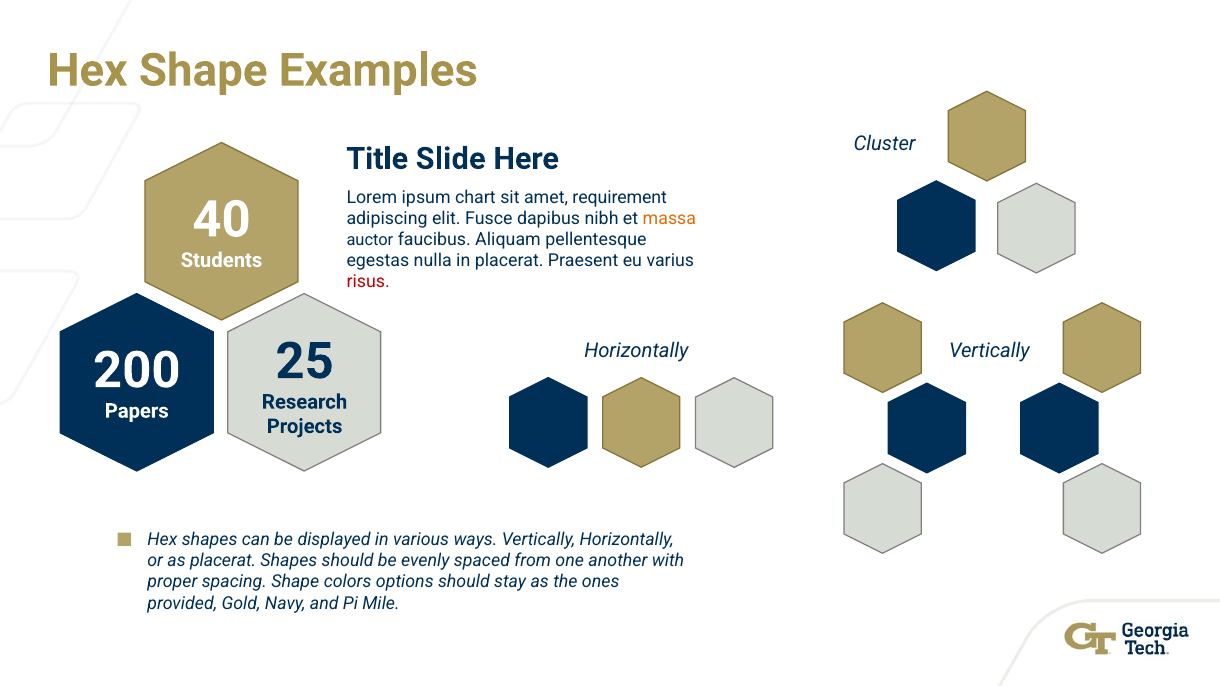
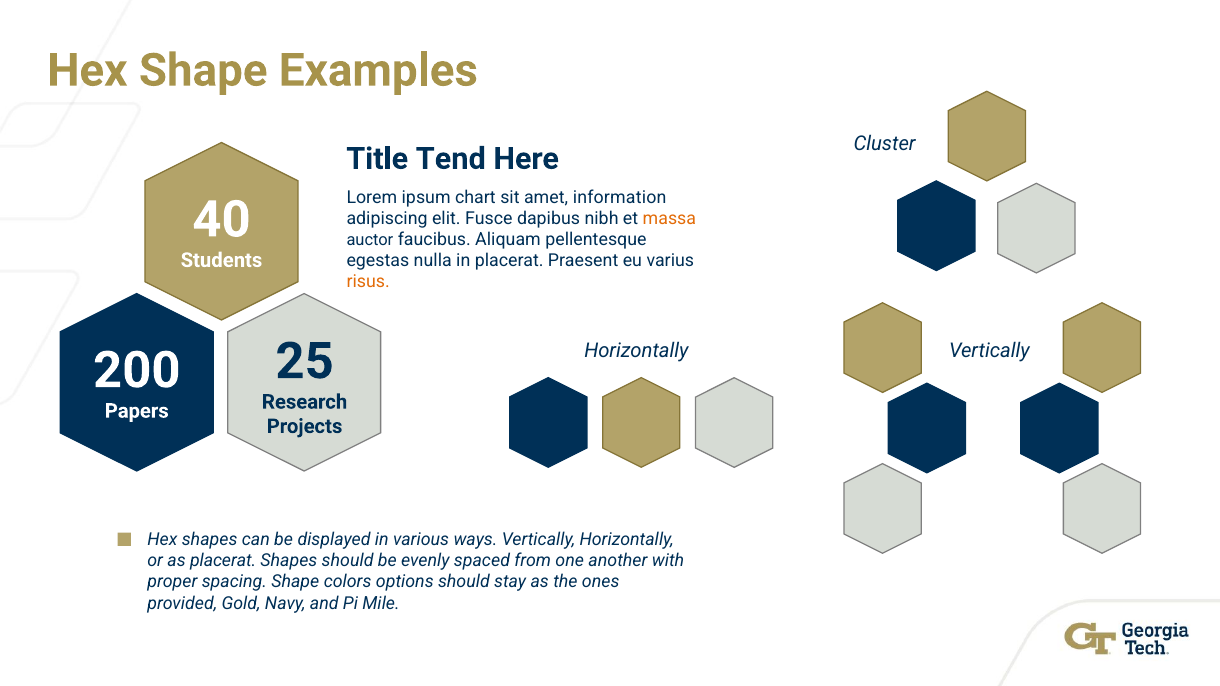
Slide: Slide -> Tend
requirement: requirement -> information
risus colour: red -> orange
